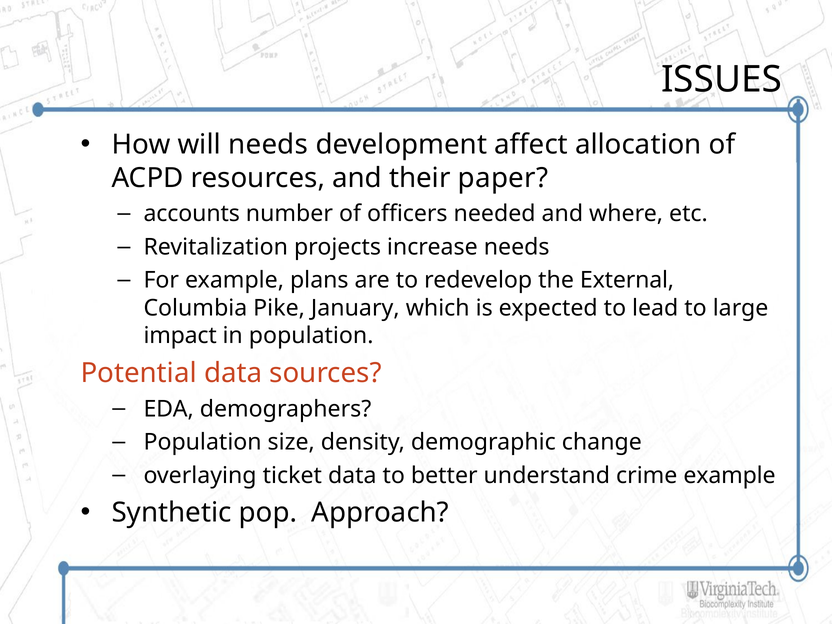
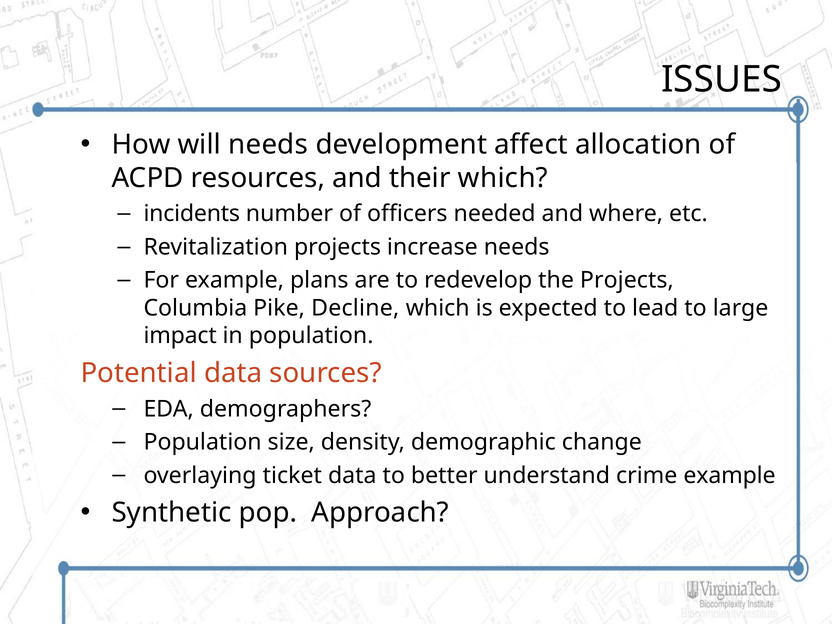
their paper: paper -> which
accounts: accounts -> incidents
the External: External -> Projects
January: January -> Decline
